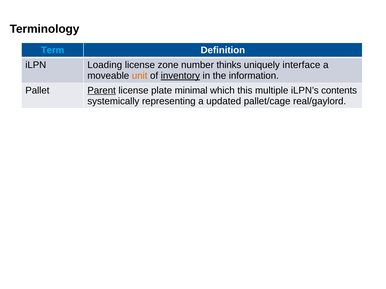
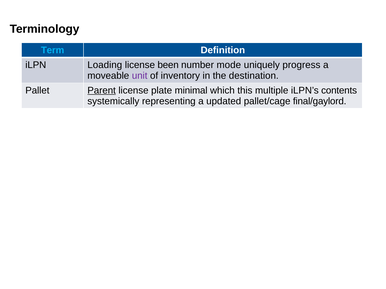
zone: zone -> been
thinks: thinks -> mode
interface: interface -> progress
unit colour: orange -> purple
inventory underline: present -> none
information: information -> destination
real/gaylord: real/gaylord -> final/gaylord
